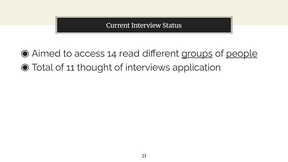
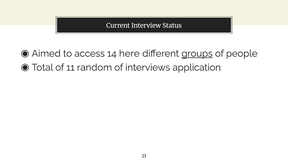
read: read -> here
people underline: present -> none
thought: thought -> random
